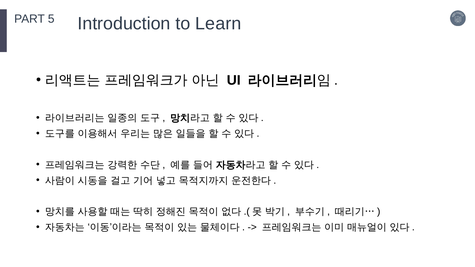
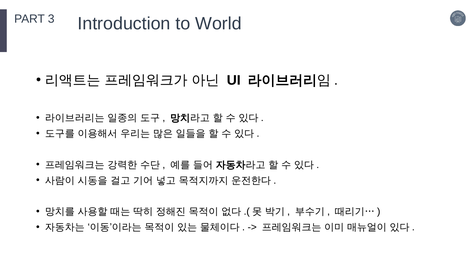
5: 5 -> 3
Learn: Learn -> World
